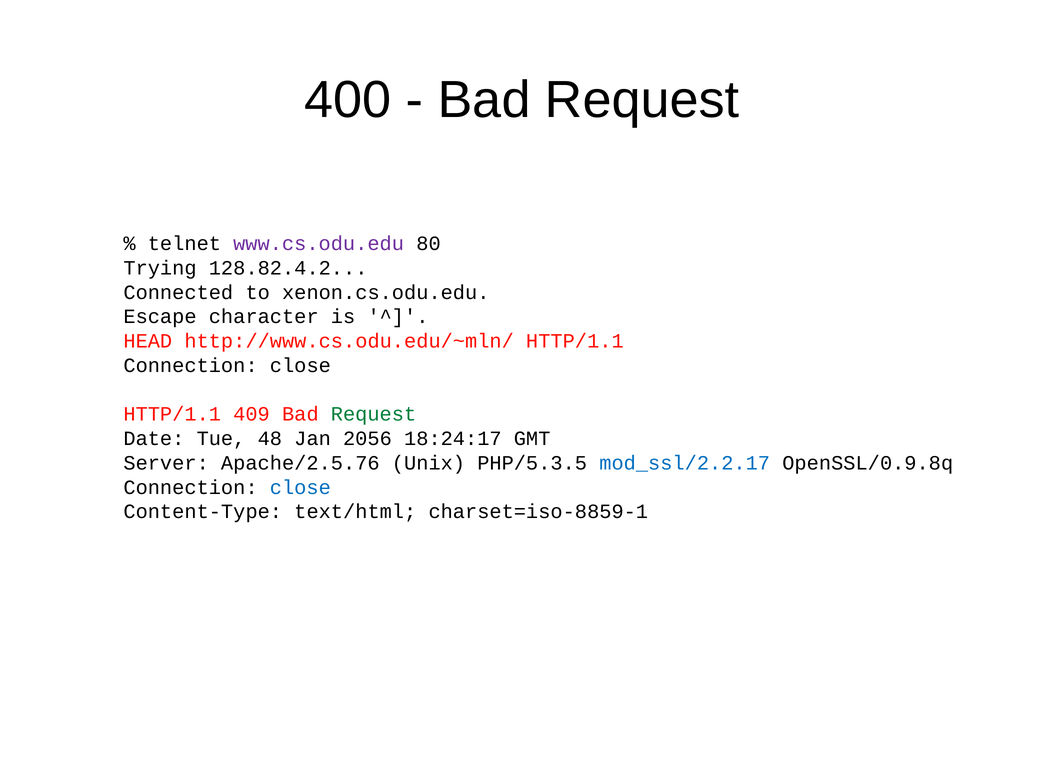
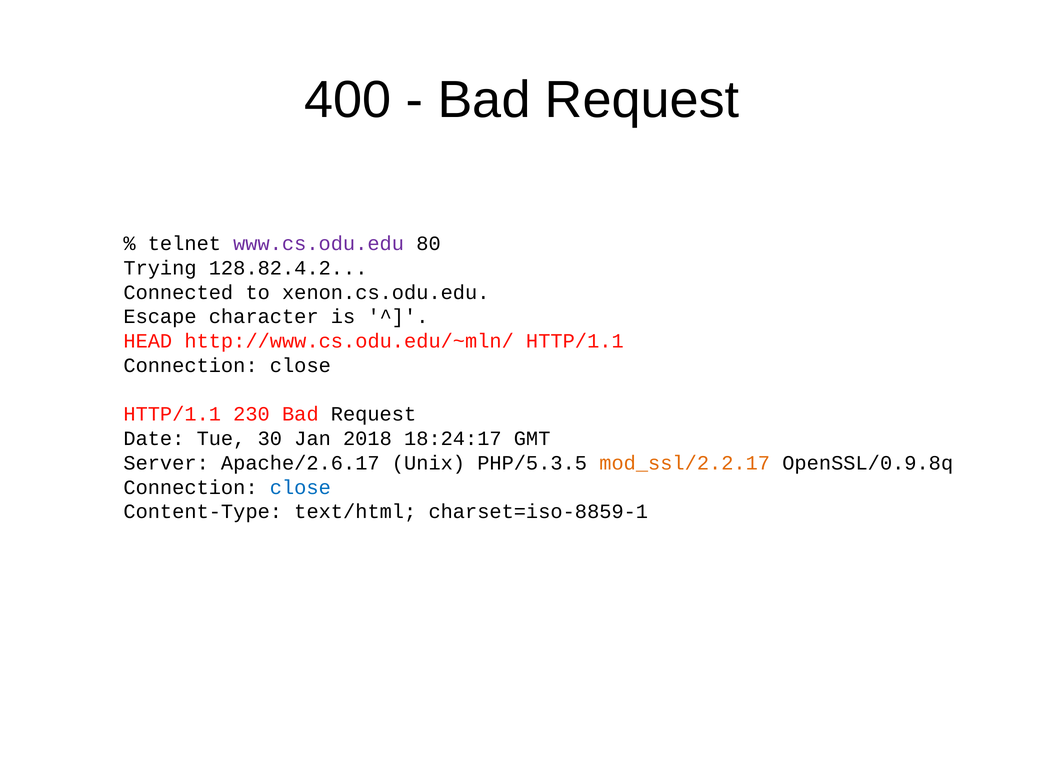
409: 409 -> 230
Request at (374, 414) colour: green -> black
48: 48 -> 30
2056: 2056 -> 2018
Apache/2.5.76: Apache/2.5.76 -> Apache/2.6.17
mod_ssl/2.2.17 colour: blue -> orange
